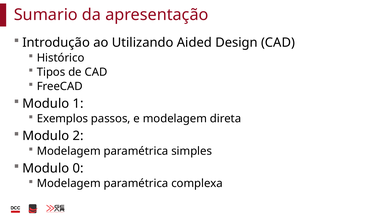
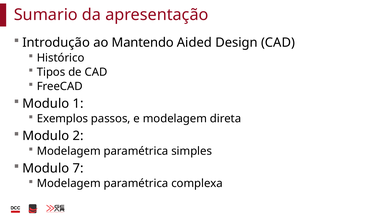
Utilizando: Utilizando -> Mantendo
0: 0 -> 7
